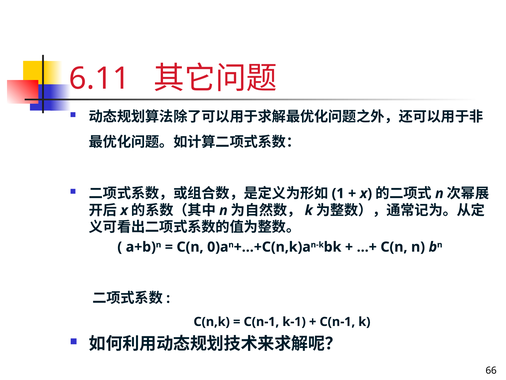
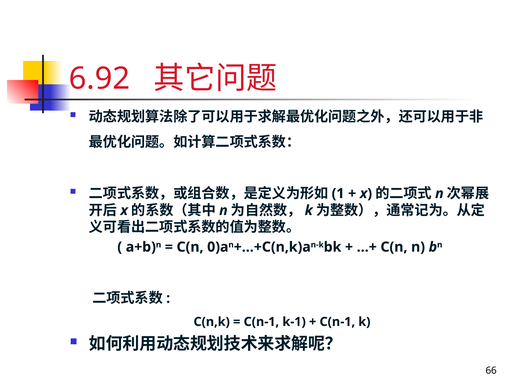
6.11: 6.11 -> 6.92
